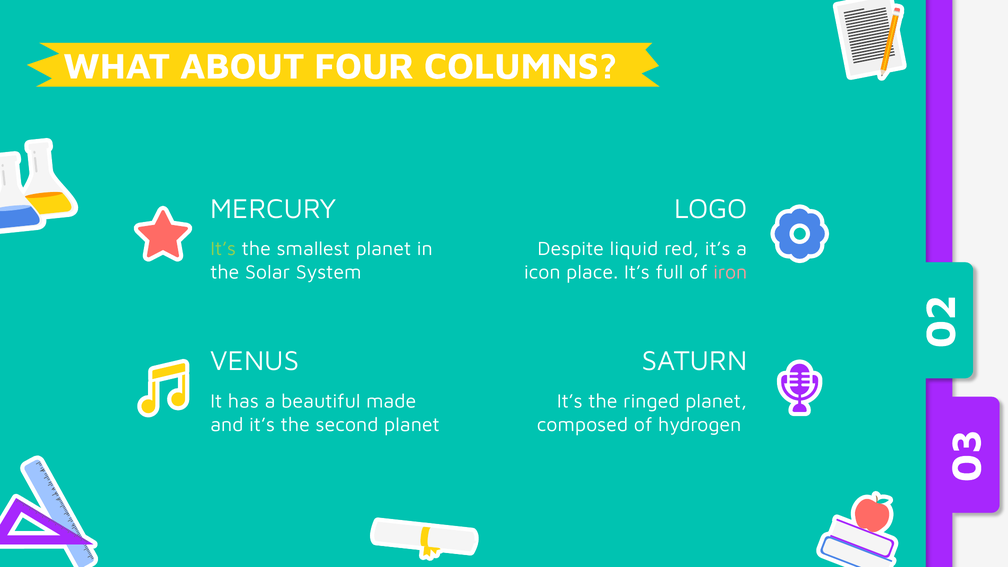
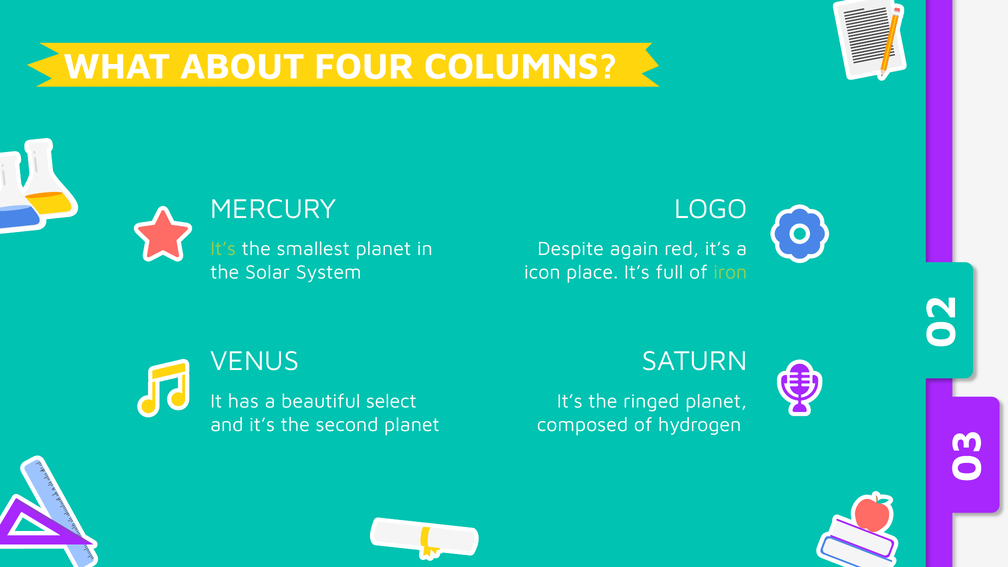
liquid: liquid -> again
iron colour: pink -> light green
made: made -> select
